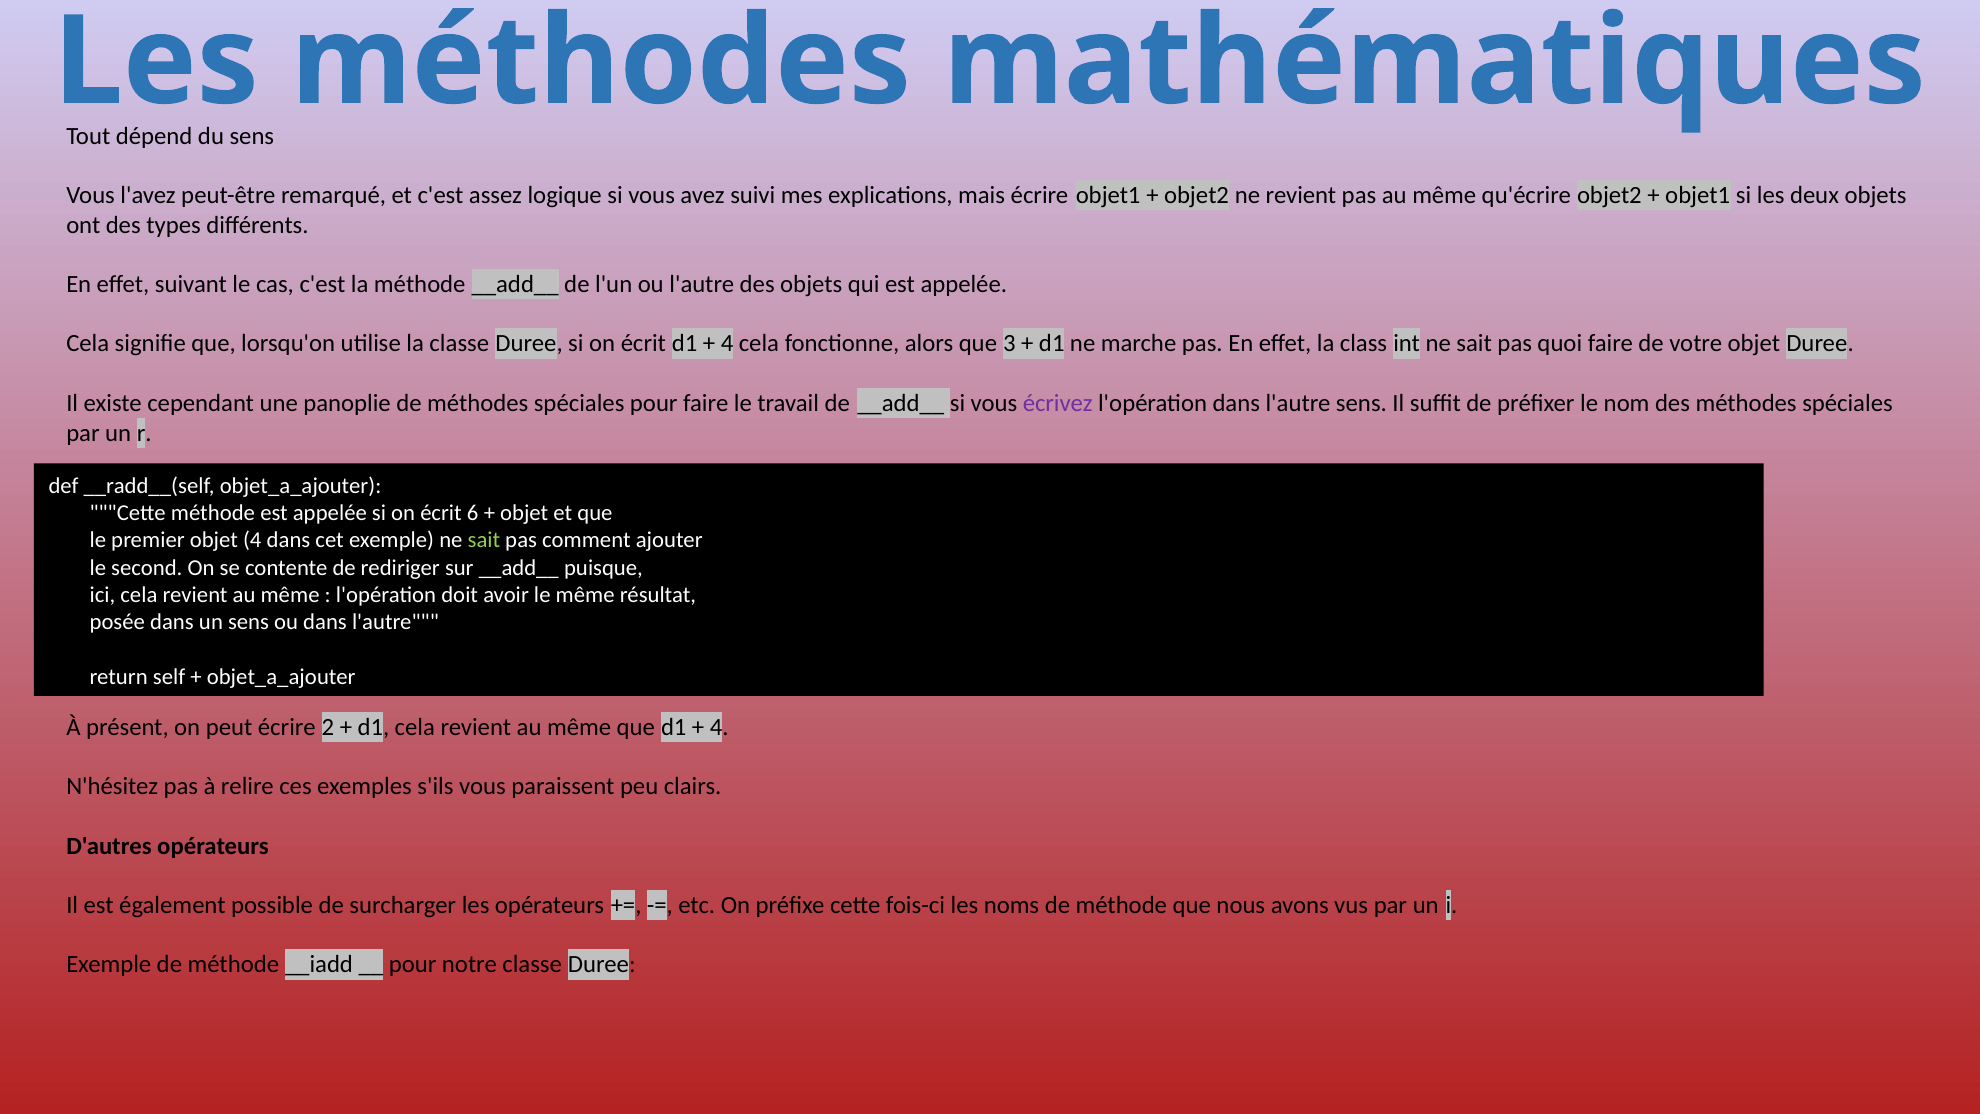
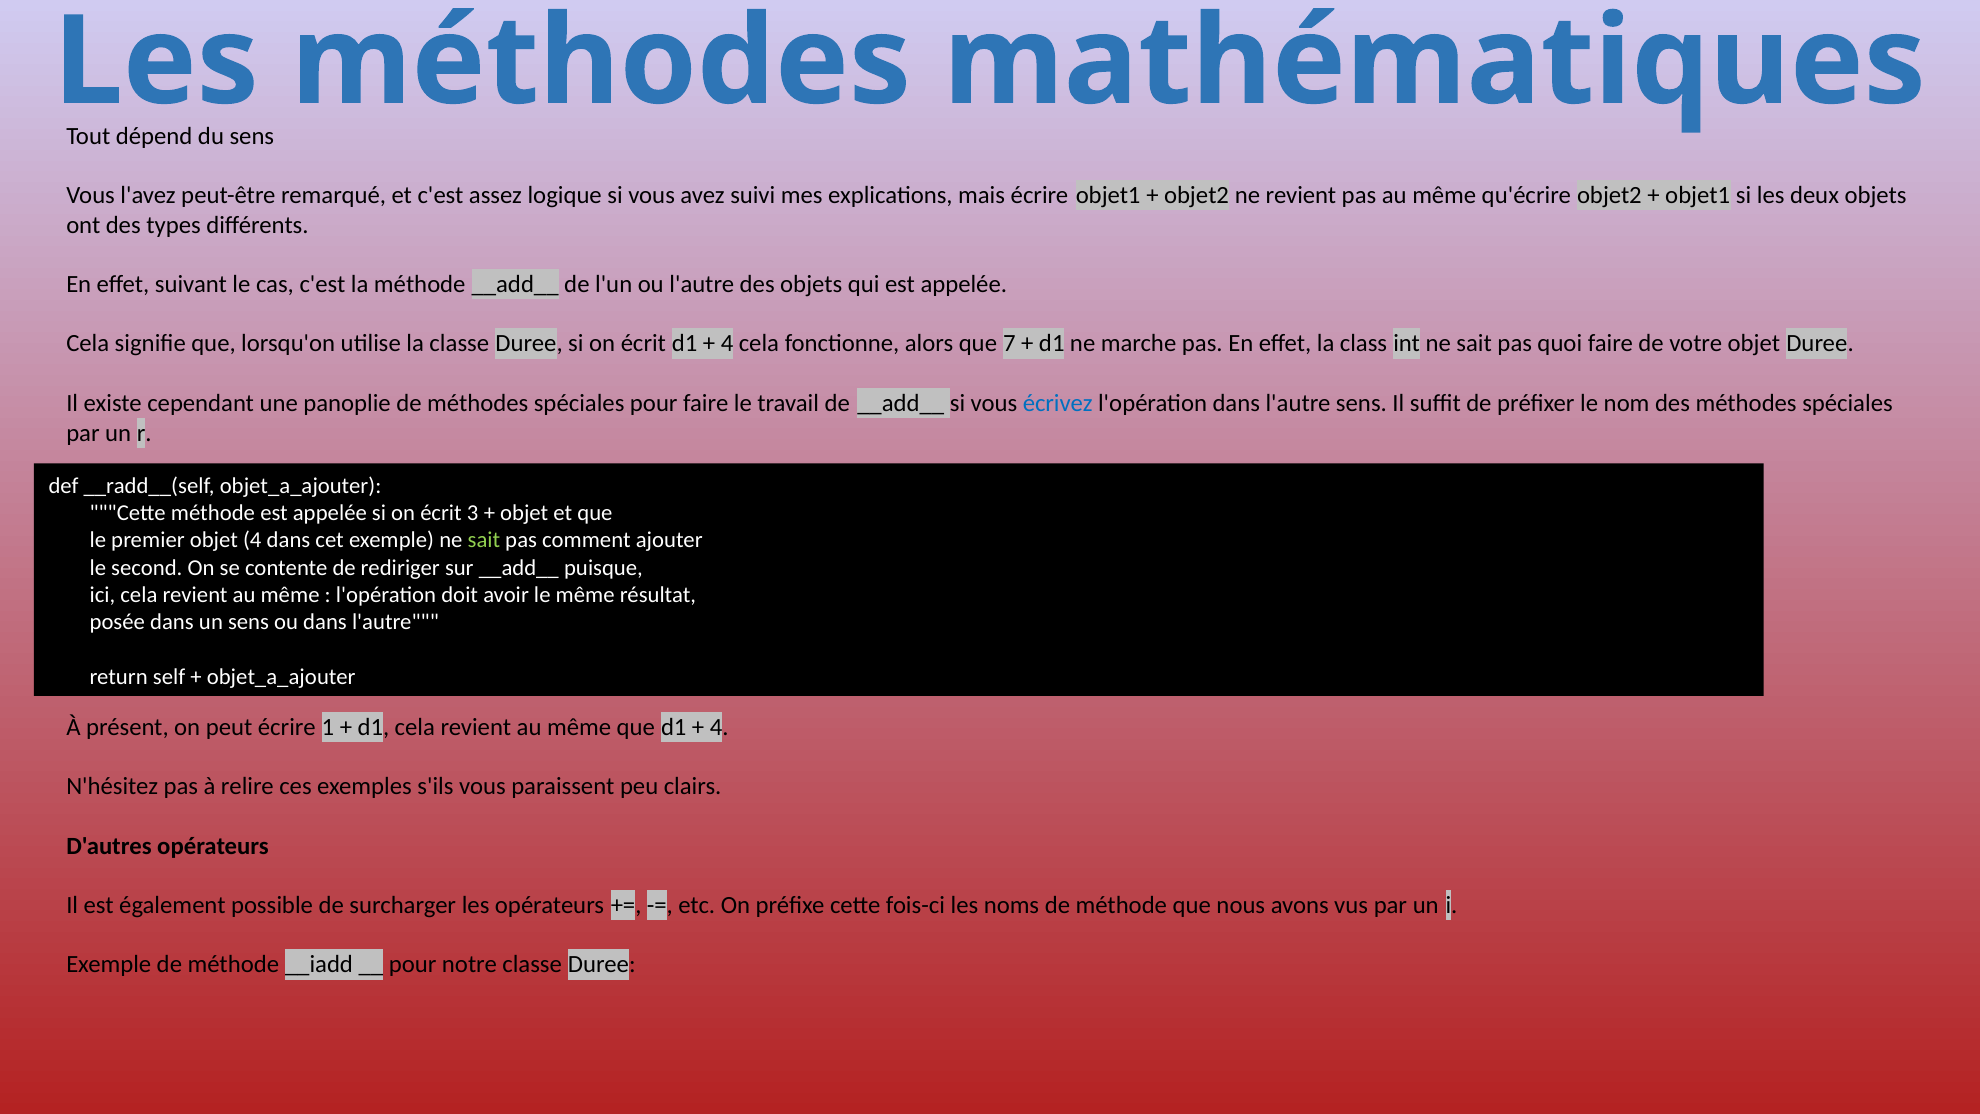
3: 3 -> 7
écrivez colour: purple -> blue
6: 6 -> 3
2: 2 -> 1
